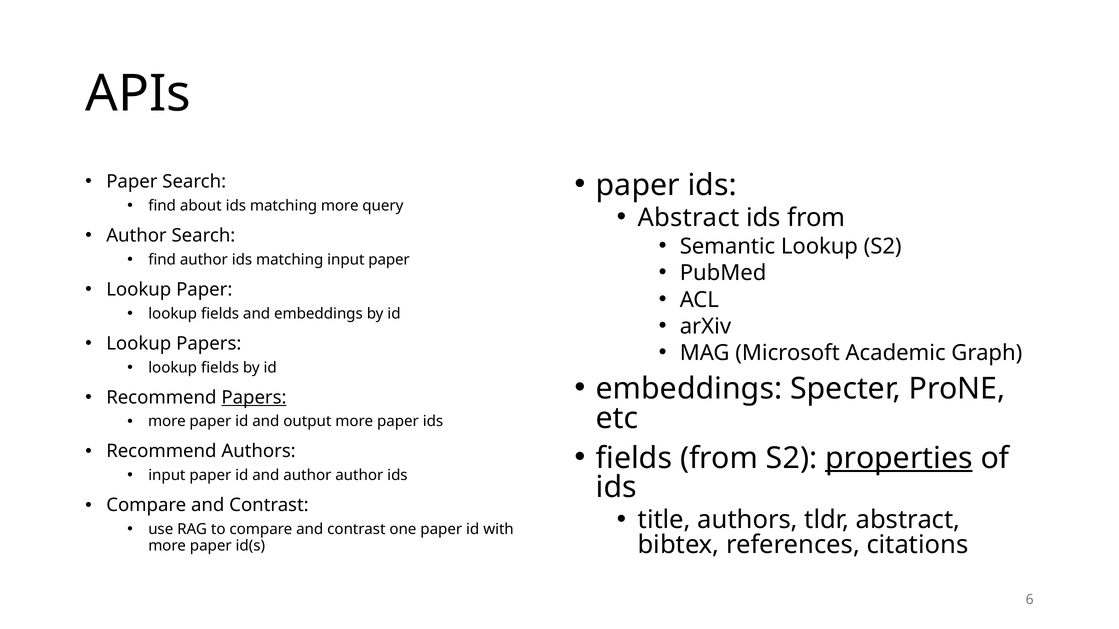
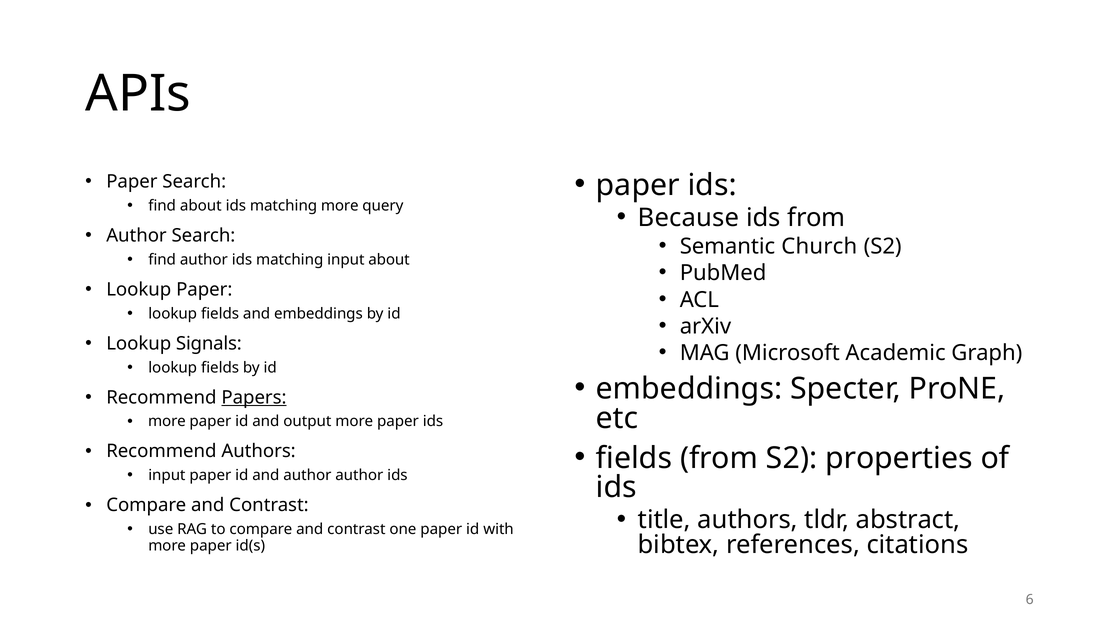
Abstract at (689, 218): Abstract -> Because
Semantic Lookup: Lookup -> Church
matching input paper: paper -> about
Lookup Papers: Papers -> Signals
properties underline: present -> none
